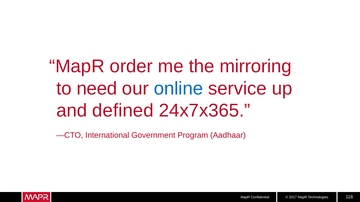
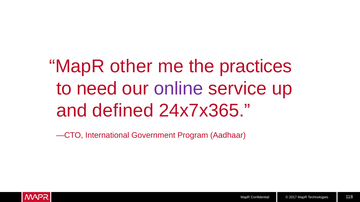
order: order -> other
mirroring: mirroring -> practices
online colour: blue -> purple
